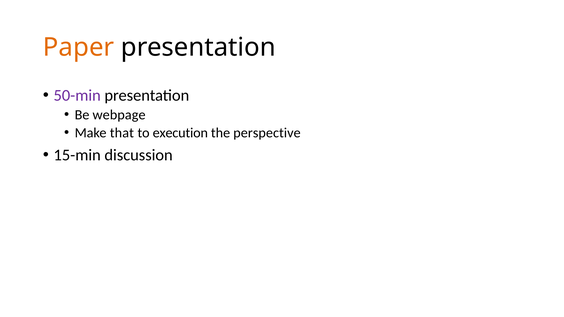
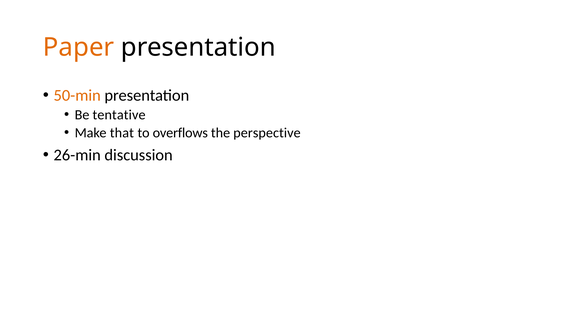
50-min colour: purple -> orange
webpage: webpage -> tentative
execution: execution -> overflows
15-min: 15-min -> 26-min
